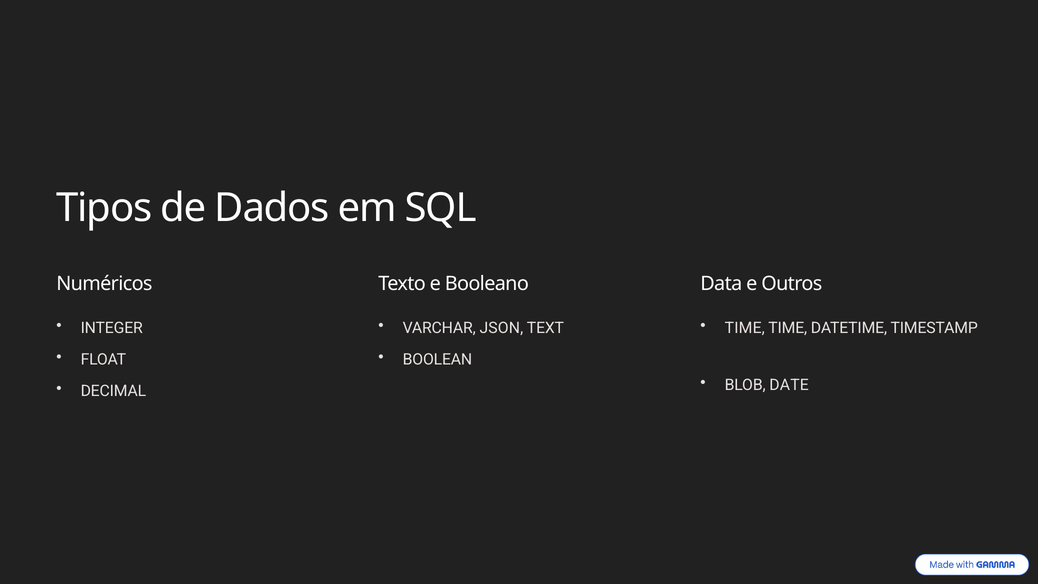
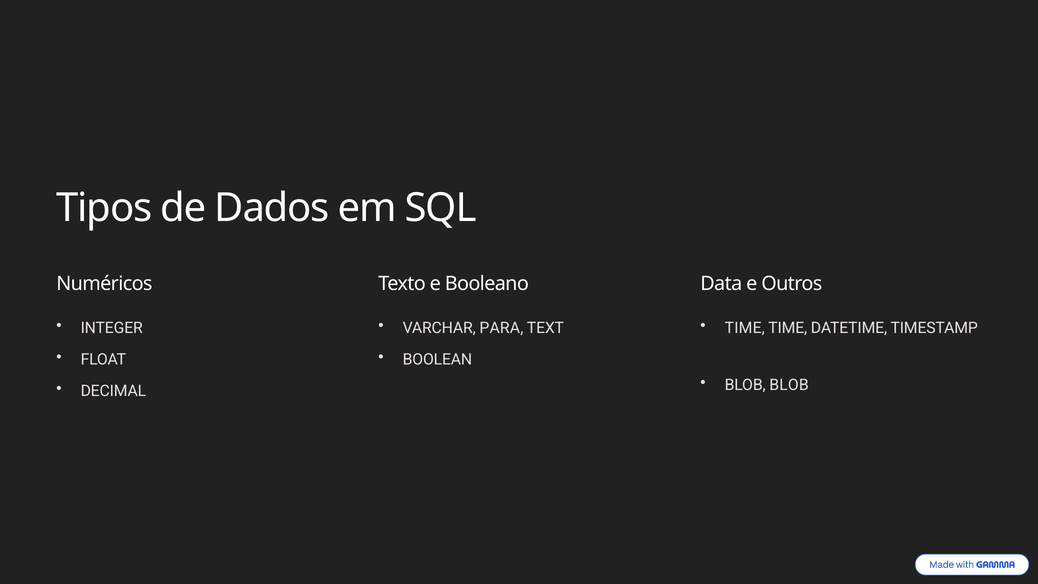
JSON: JSON -> PARA
BLOB DATE: DATE -> BLOB
